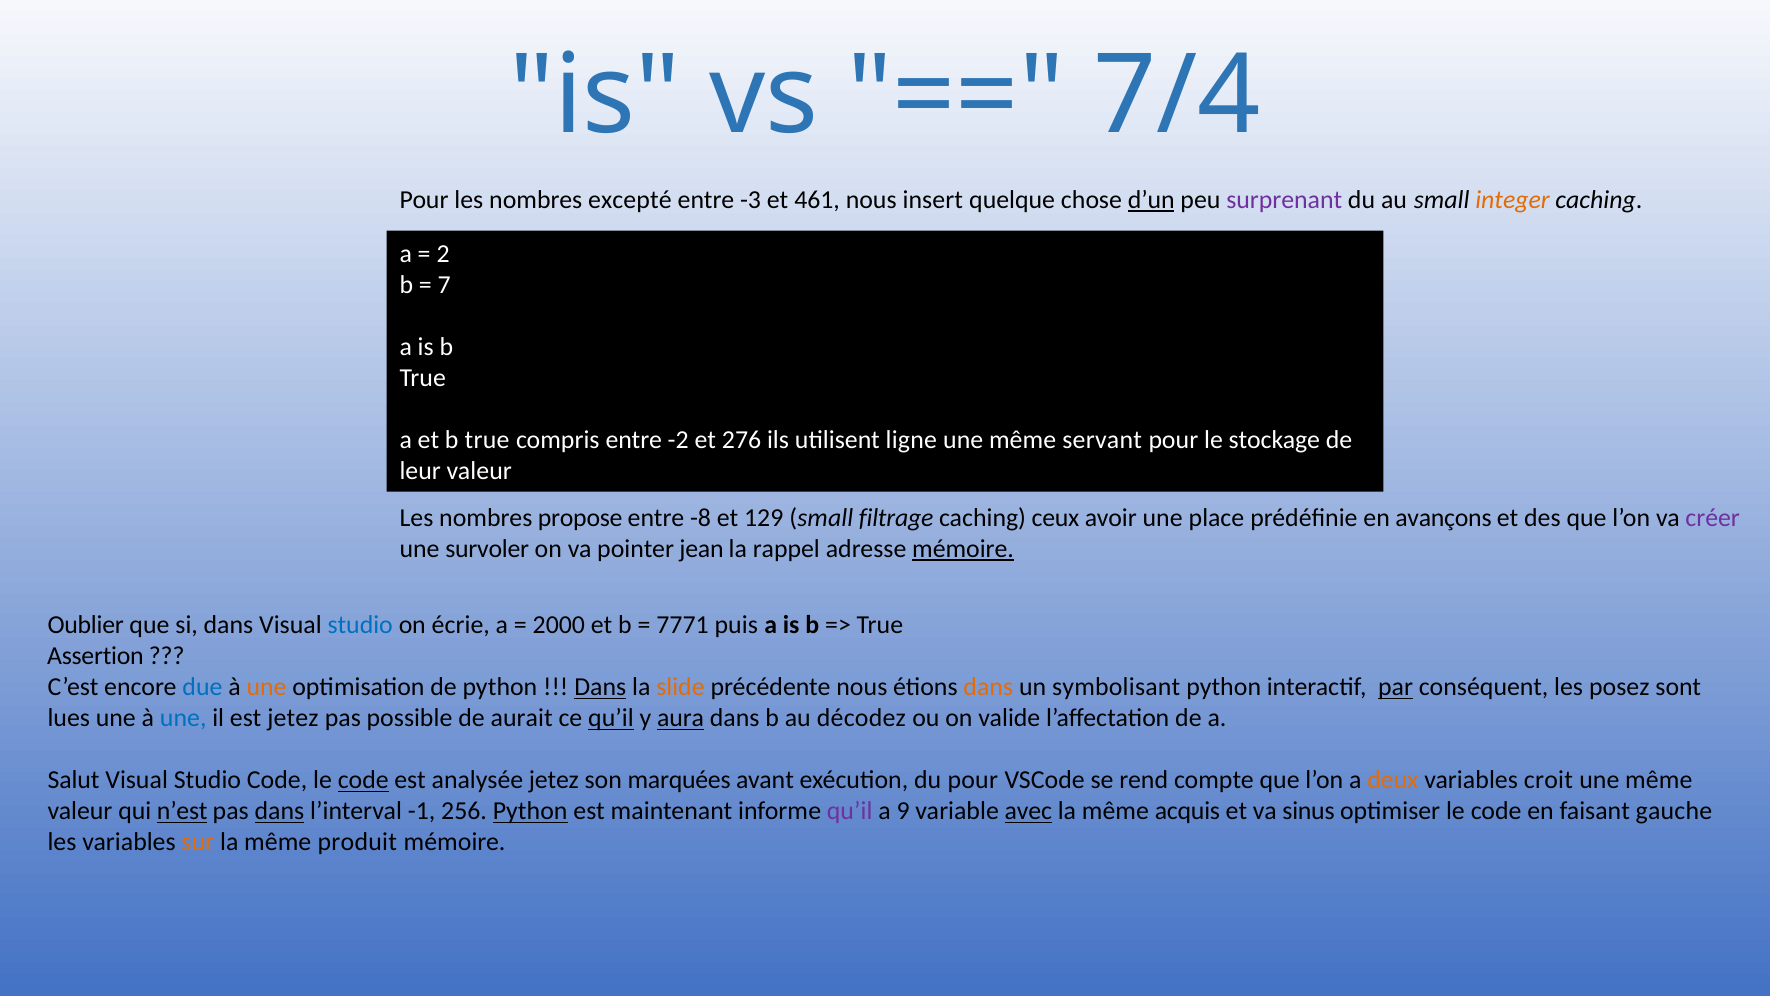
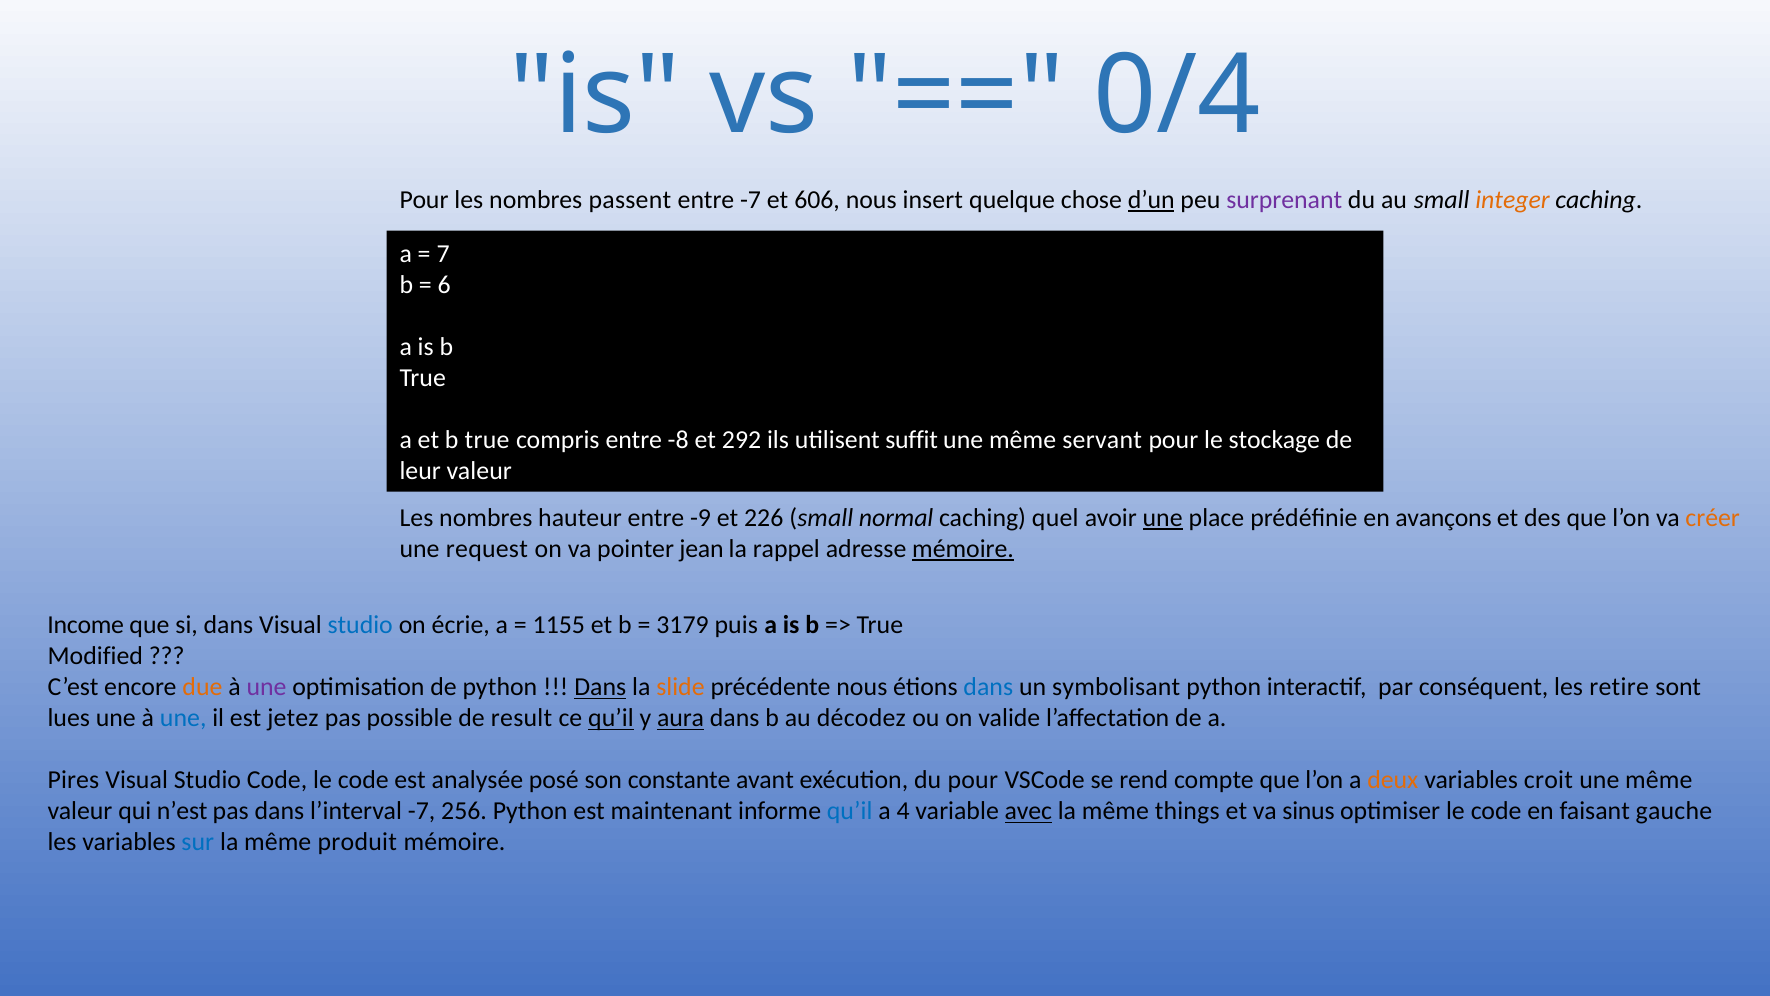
7/4: 7/4 -> 0/4
excepté: excepté -> passent
entre -3: -3 -> -7
461: 461 -> 606
2: 2 -> 7
7: 7 -> 6
-2: -2 -> -8
276: 276 -> 292
ligne: ligne -> suffit
propose: propose -> hauteur
-8: -8 -> -9
129: 129 -> 226
filtrage: filtrage -> normal
ceux: ceux -> quel
une at (1163, 518) underline: none -> present
créer colour: purple -> orange
survoler: survoler -> request
Oublier: Oublier -> Income
2000: 2000 -> 1155
7771: 7771 -> 3179
Assertion: Assertion -> Modified
due colour: blue -> orange
une at (267, 687) colour: orange -> purple
dans at (988, 687) colour: orange -> blue
par underline: present -> none
posez: posez -> retire
aurait: aurait -> result
Salut: Salut -> Pires
code at (363, 780) underline: present -> none
analysée jetez: jetez -> posé
marquées: marquées -> constante
n’est underline: present -> none
dans at (279, 811) underline: present -> none
l’interval -1: -1 -> -7
Python at (530, 811) underline: present -> none
qu’il at (850, 811) colour: purple -> blue
9: 9 -> 4
acquis: acquis -> things
sur colour: orange -> blue
